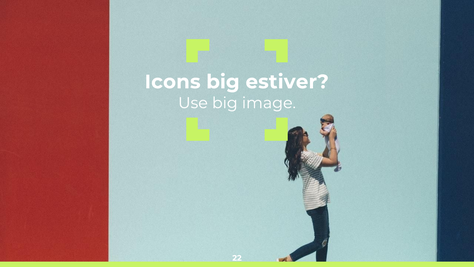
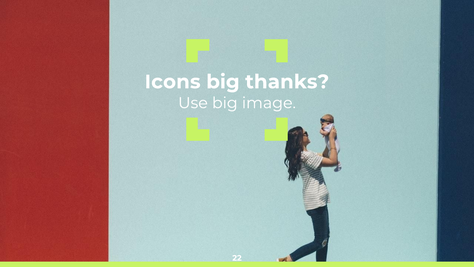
estiver: estiver -> thanks
